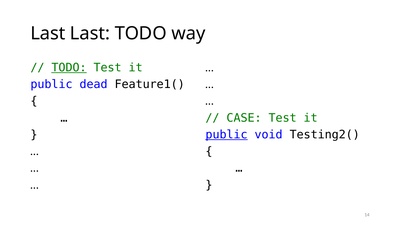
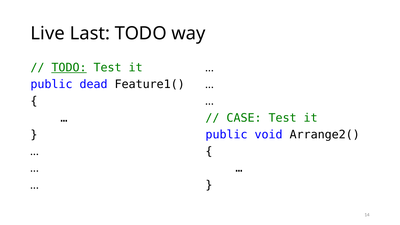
Last at (48, 34): Last -> Live
public at (227, 135) underline: present -> none
Testing2(: Testing2( -> Arrange2(
